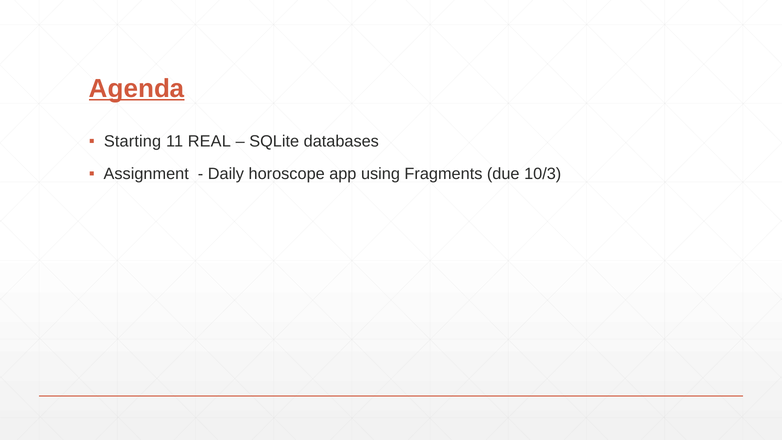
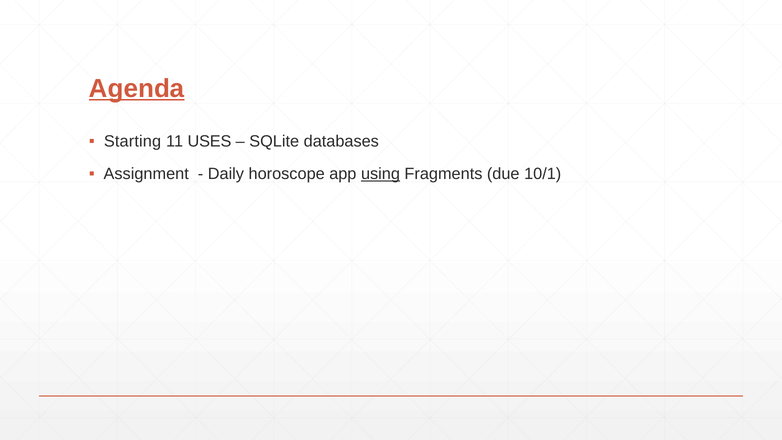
REAL: REAL -> USES
using underline: none -> present
10/3: 10/3 -> 10/1
